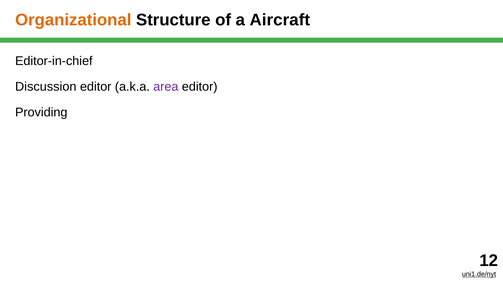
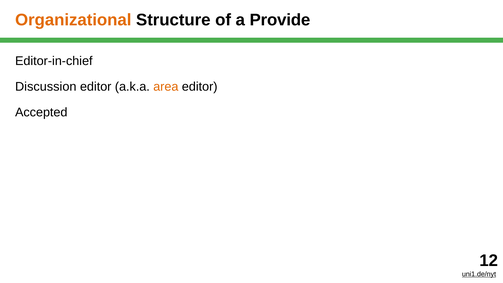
Aircraft: Aircraft -> Provide
area colour: purple -> orange
Providing: Providing -> Accepted
